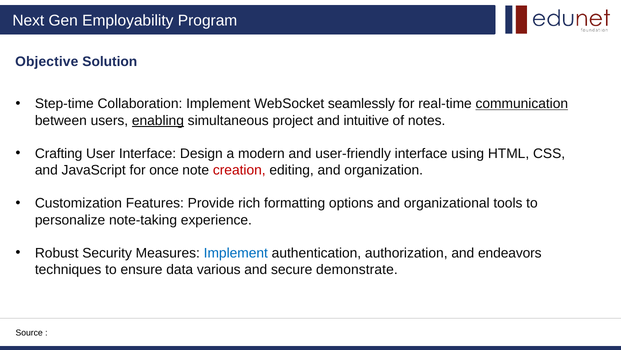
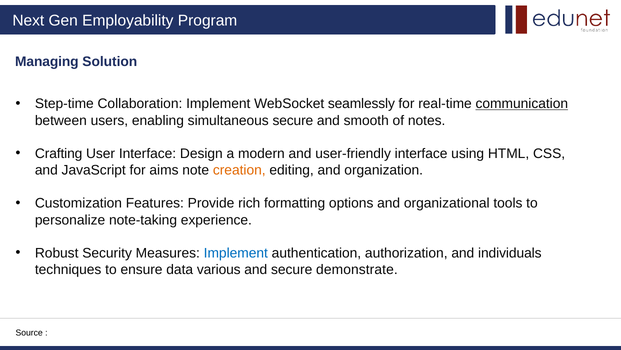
Objective: Objective -> Managing
enabling underline: present -> none
simultaneous project: project -> secure
intuitive: intuitive -> smooth
once: once -> aims
creation colour: red -> orange
endeavors: endeavors -> individuals
